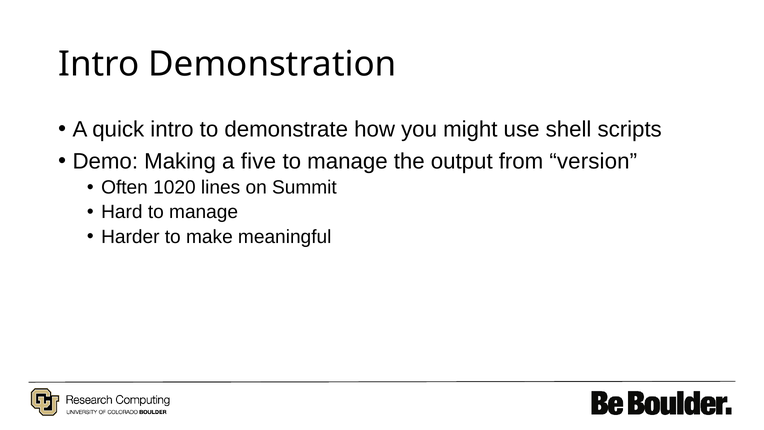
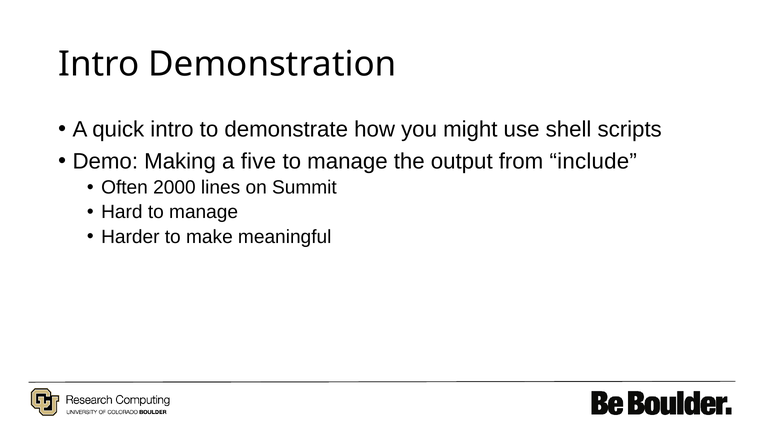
version: version -> include
1020: 1020 -> 2000
